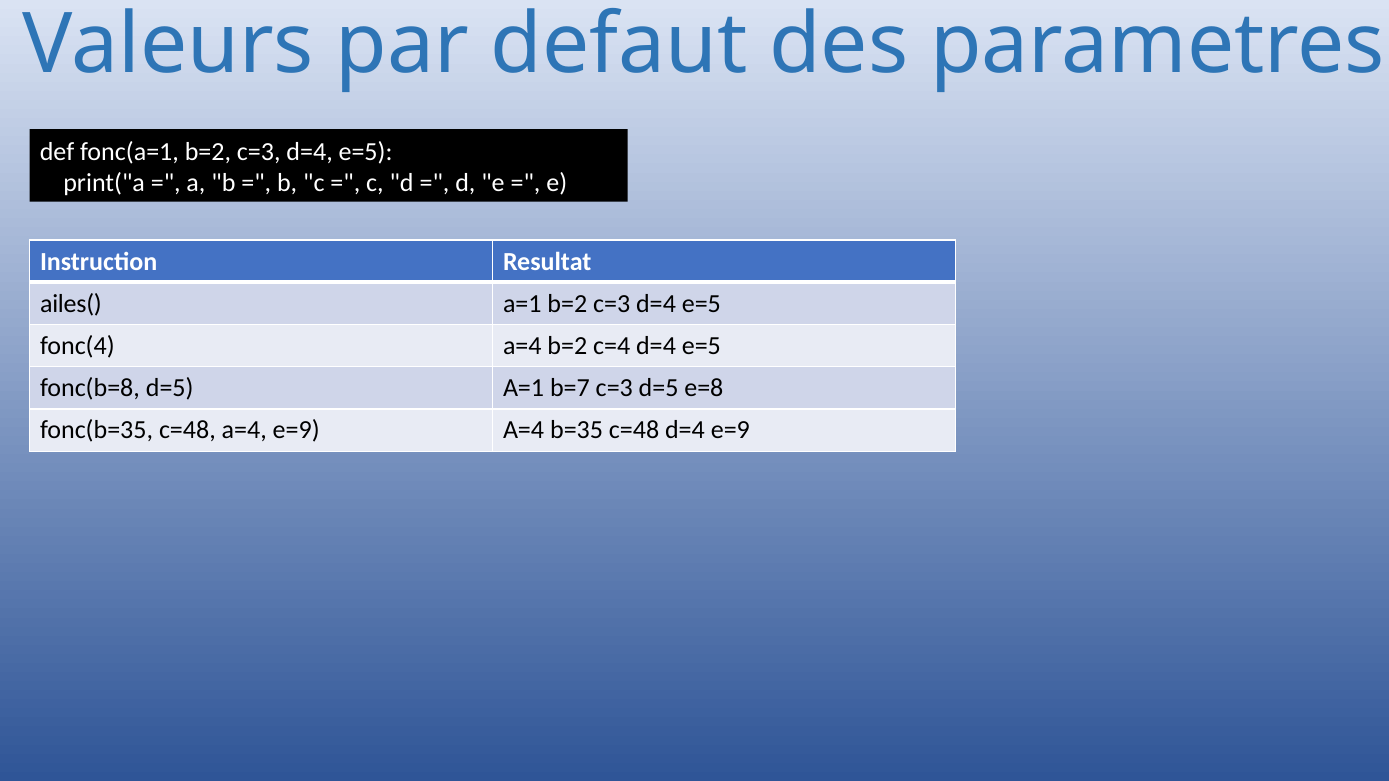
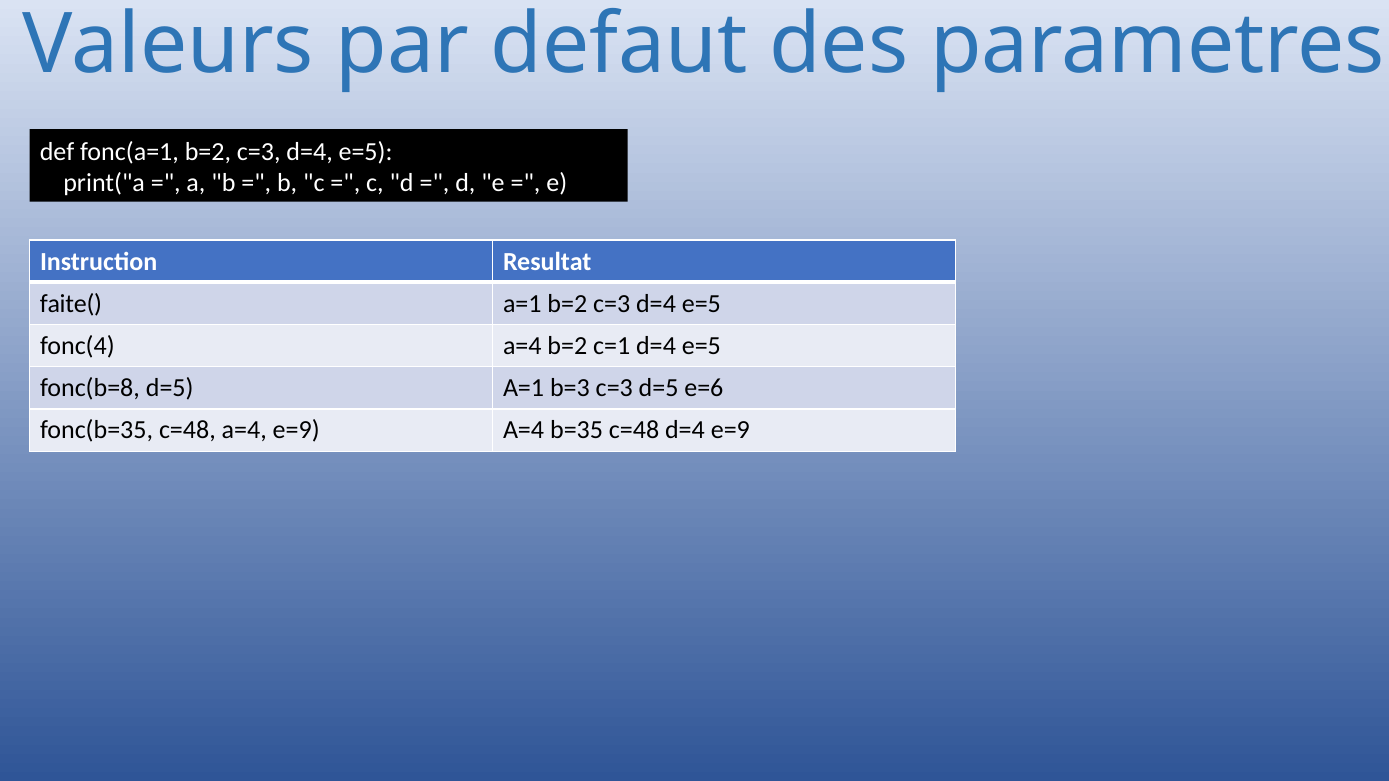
ailes(: ailes( -> faite(
c=4: c=4 -> c=1
b=7: b=7 -> b=3
e=8: e=8 -> e=6
